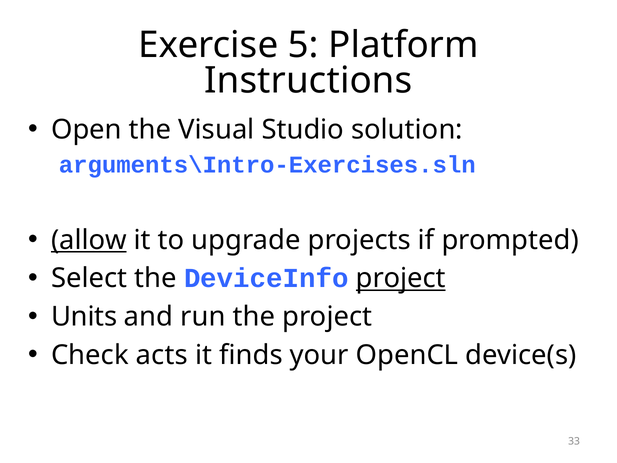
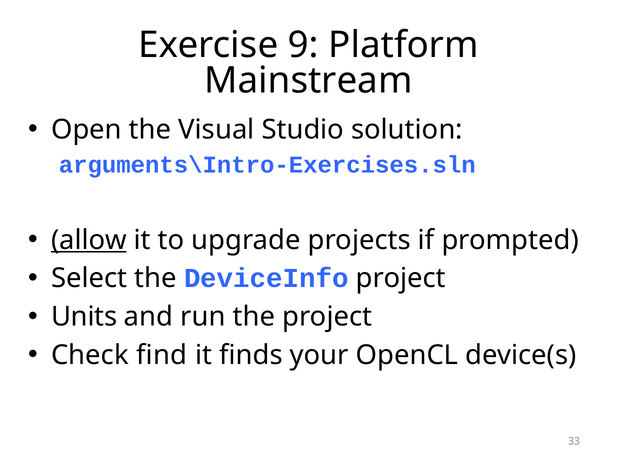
5: 5 -> 9
Instructions: Instructions -> Mainstream
project at (401, 278) underline: present -> none
acts: acts -> find
